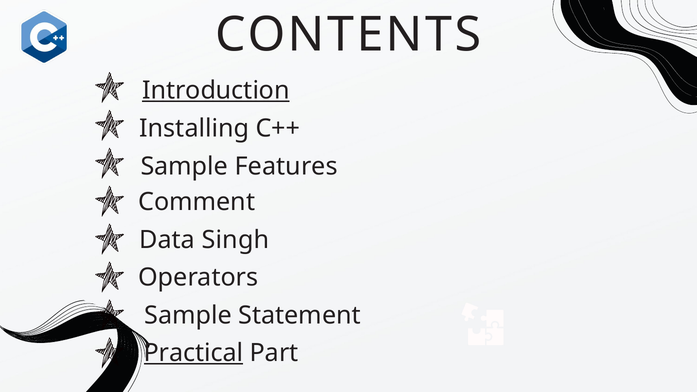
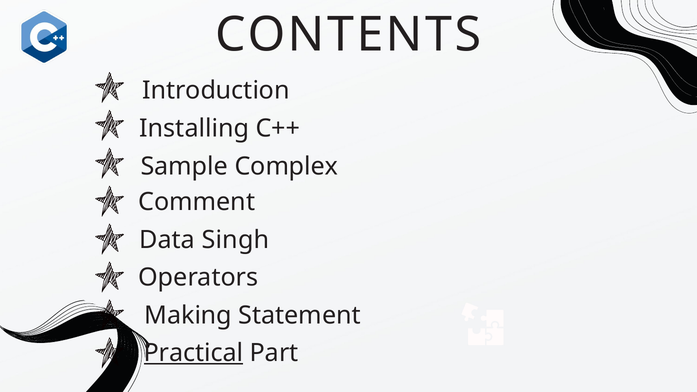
Introduction underline: present -> none
Features: Features -> Complex
Sample at (188, 315): Sample -> Making
